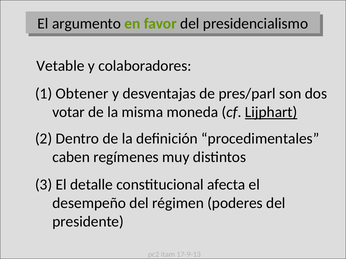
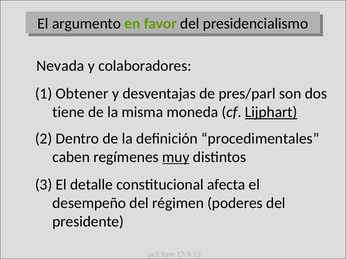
Vetable: Vetable -> Nevada
votar: votar -> tiene
muy underline: none -> present
